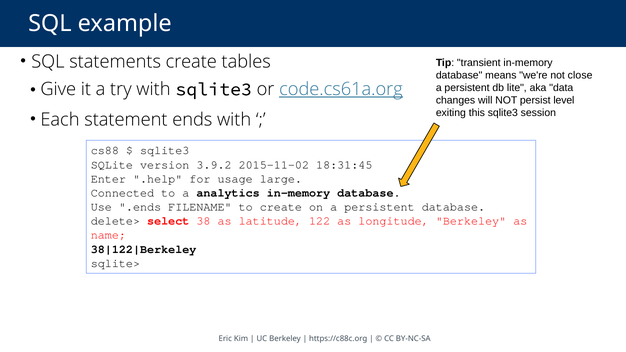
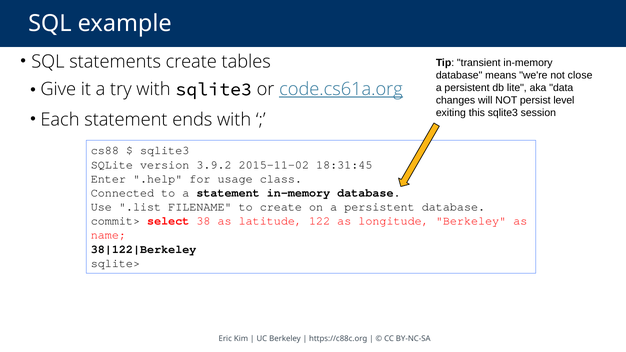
large: large -> class
a analytics: analytics -> statement
.ends: .ends -> .list
delete>: delete> -> commit>
